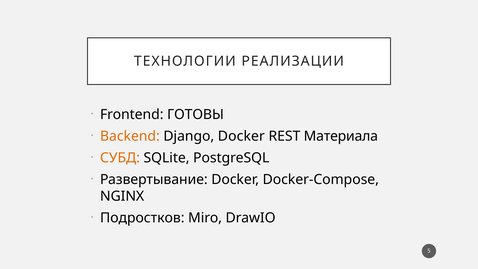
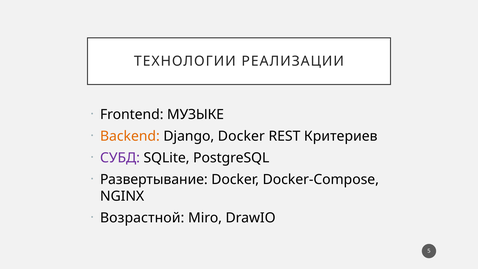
ГОТОВЫ: ГОТОВЫ -> МУЗЫКЕ
Материала: Материала -> Критериев
СУБД colour: orange -> purple
Подростков: Подростков -> Возрастной
